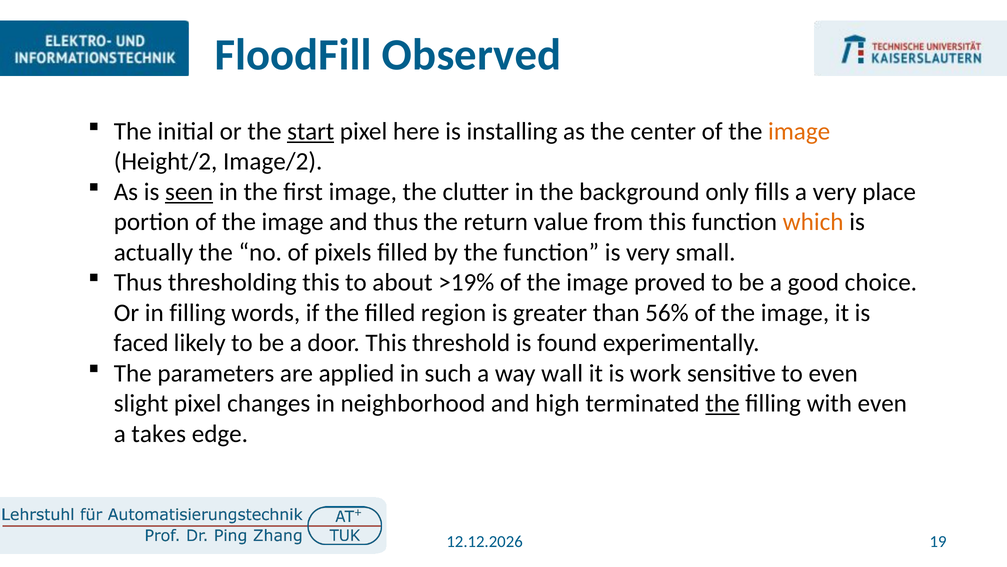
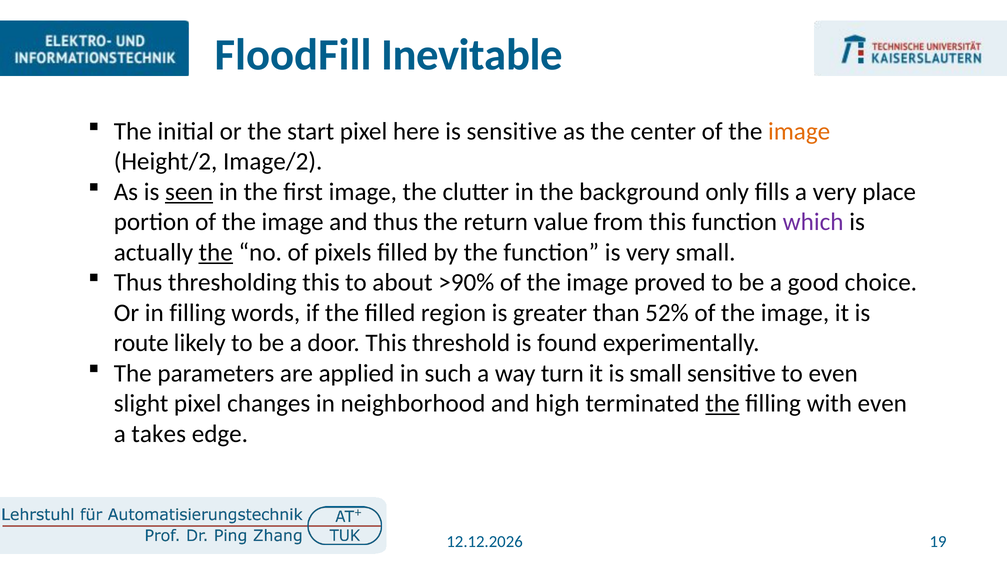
Observed: Observed -> Inevitable
start underline: present -> none
is installing: installing -> sensitive
which colour: orange -> purple
the at (216, 252) underline: none -> present
>19%: >19% -> >90%
56%: 56% -> 52%
faced: faced -> route
wall: wall -> turn
is work: work -> small
